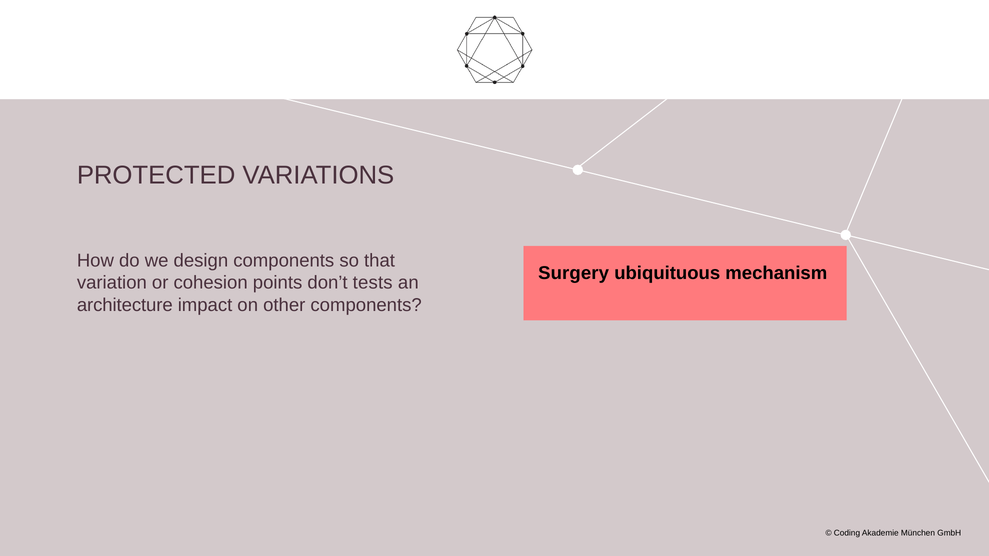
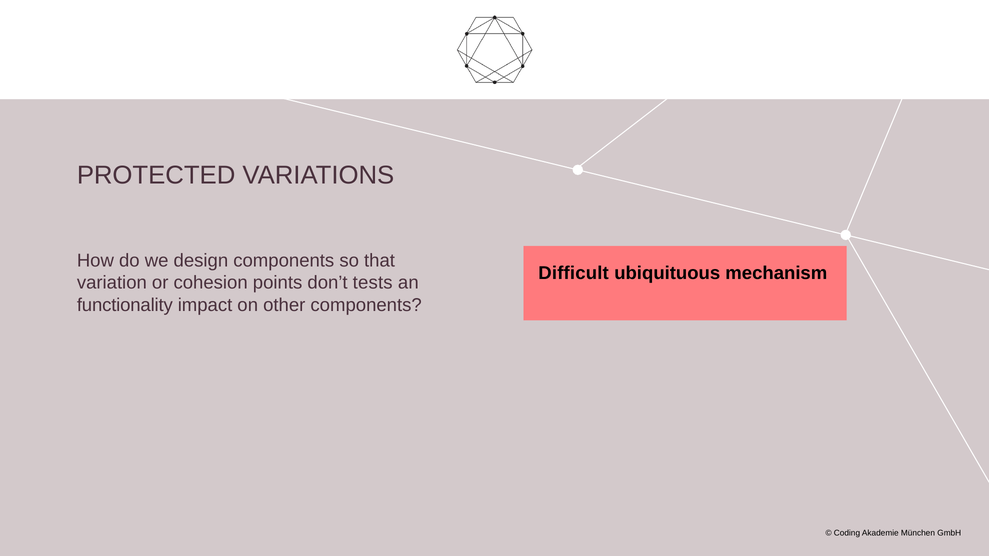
Surgery: Surgery -> Difficult
architecture: architecture -> functionality
